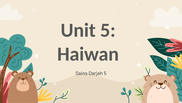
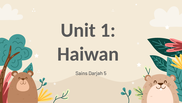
Unit 5: 5 -> 1
